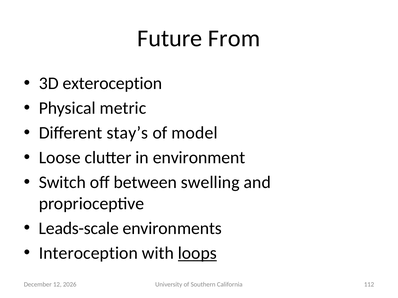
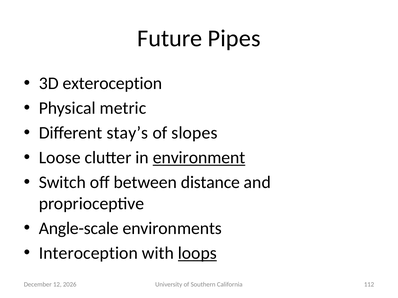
From: From -> Pipes
model: model -> slopes
environment underline: none -> present
swelling: swelling -> distance
Leads-scale: Leads-scale -> Angle-scale
